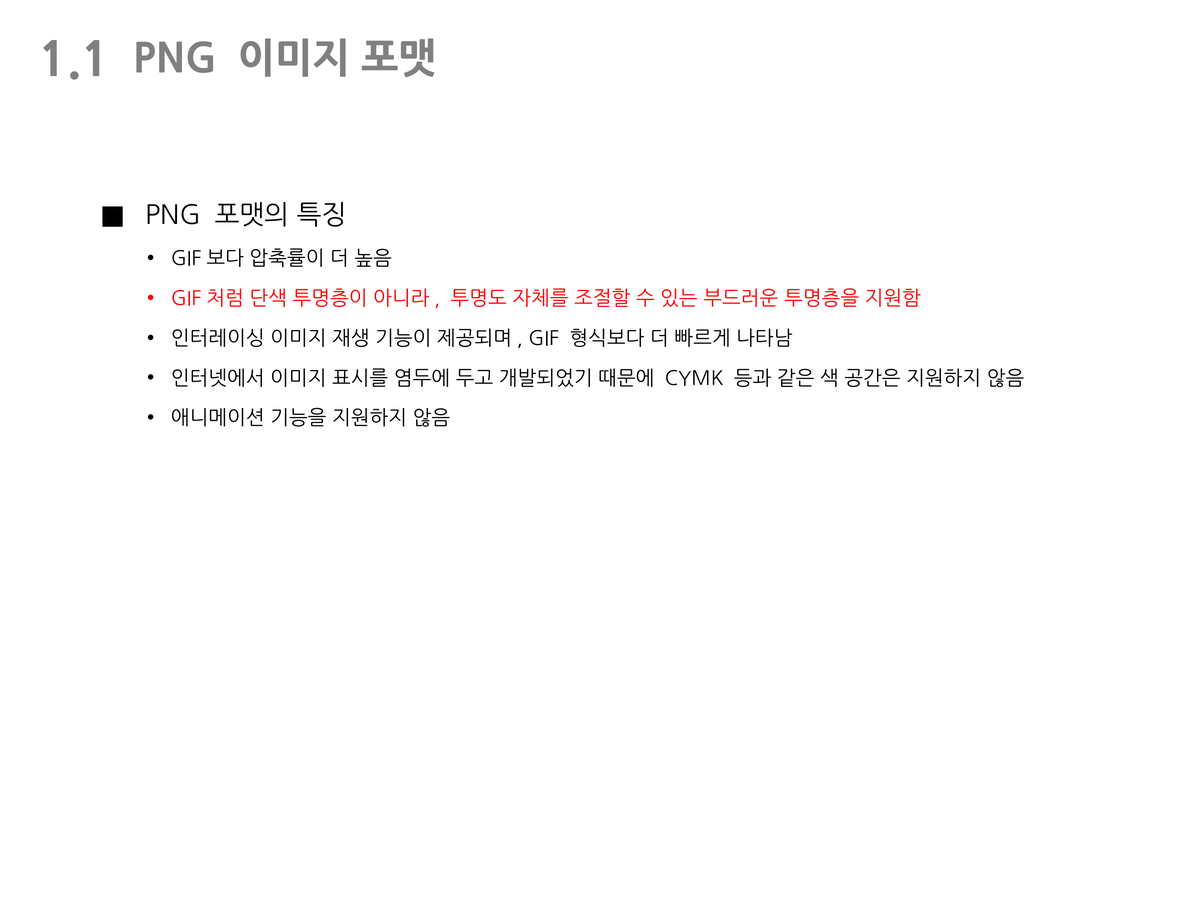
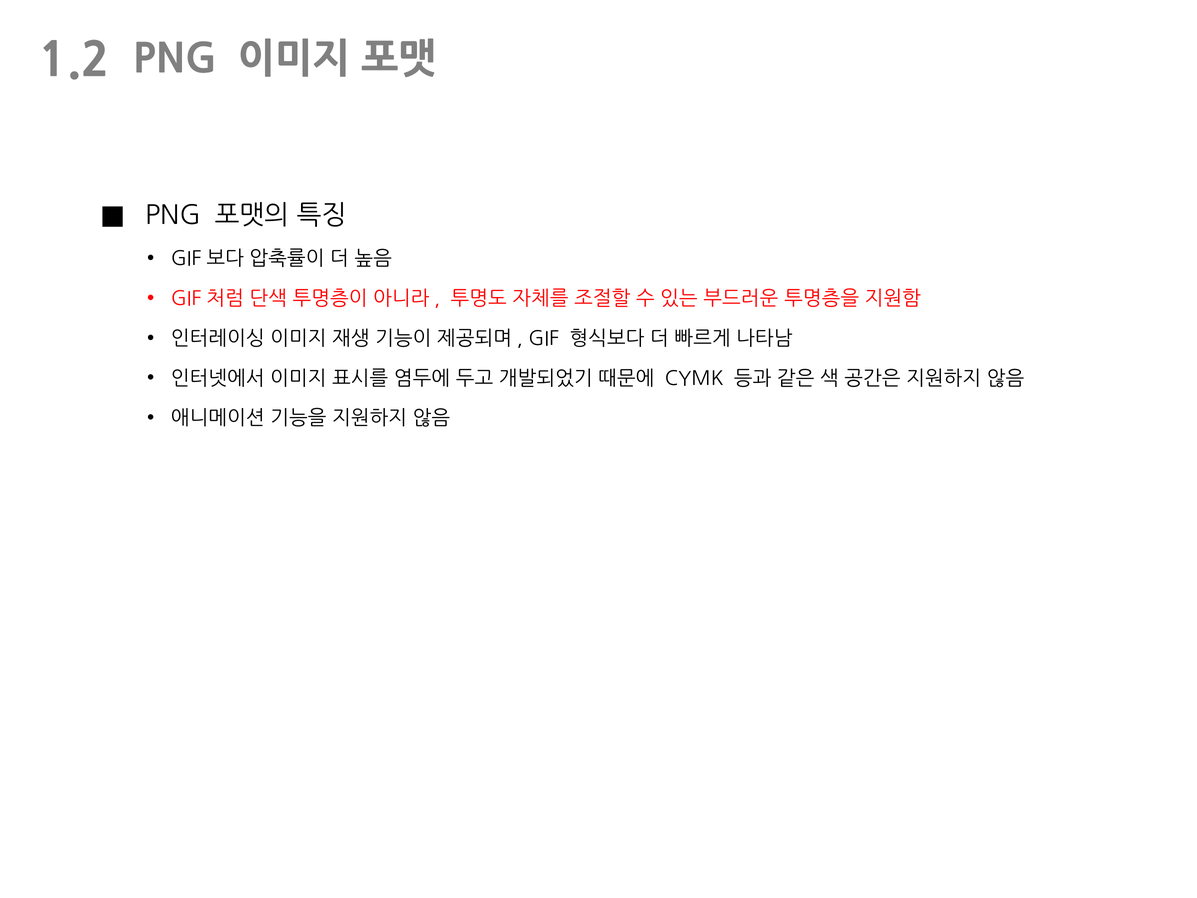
1.1: 1.1 -> 1.2
